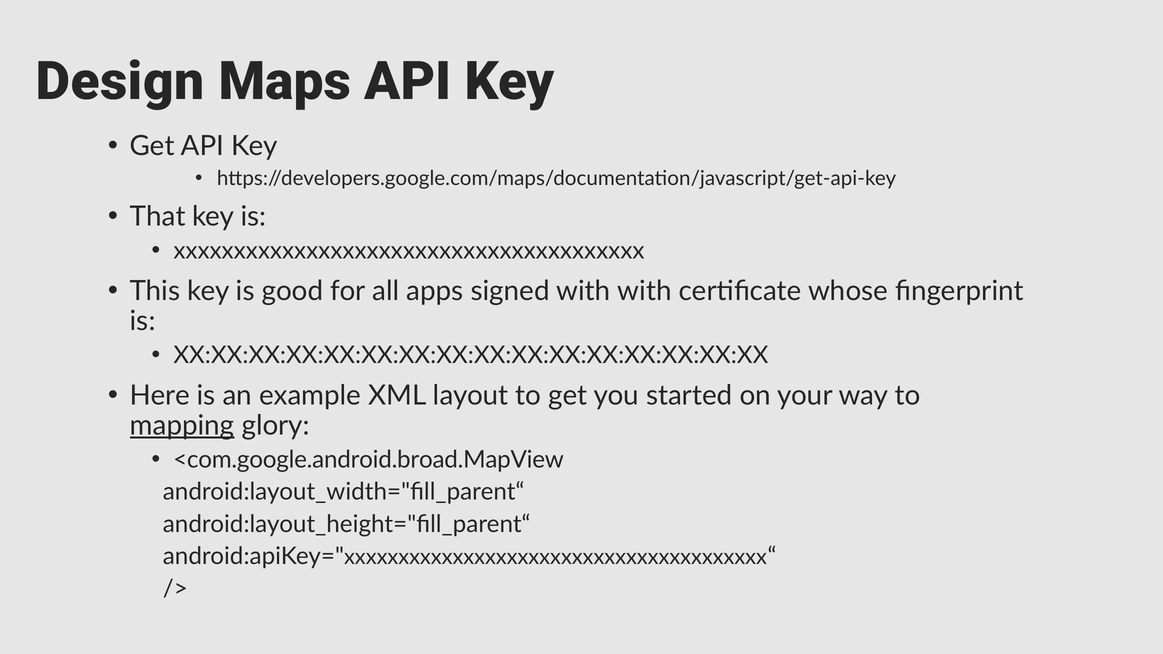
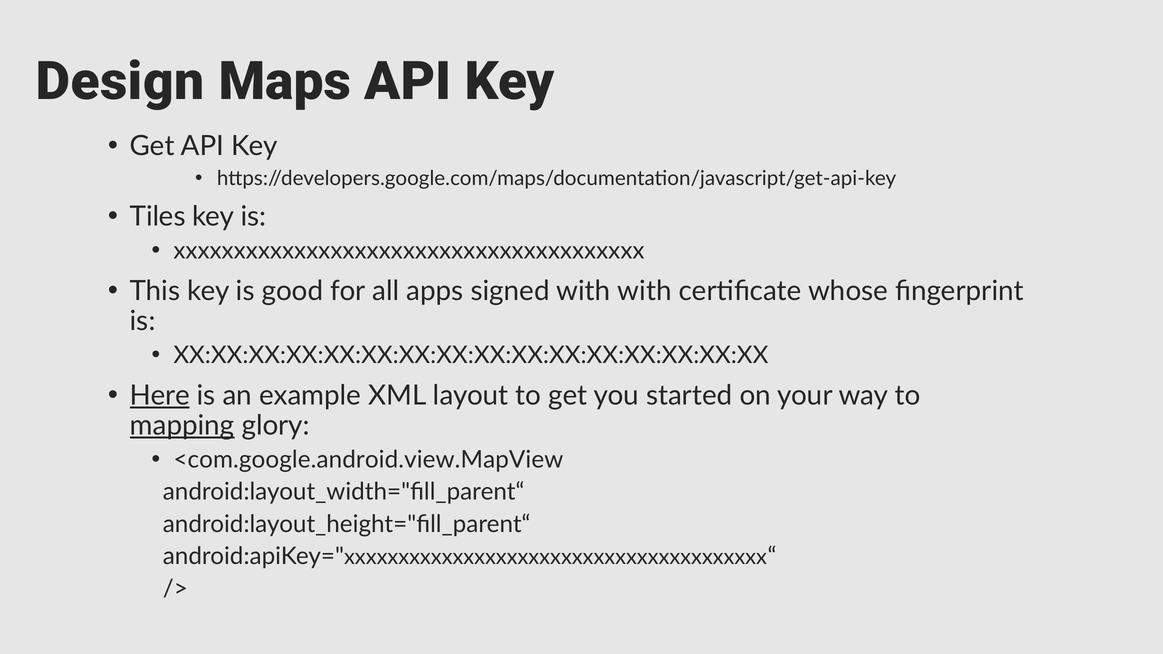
That: That -> Tiles
Here underline: none -> present
<com.google.android.broad.MapView: <com.google.android.broad.MapView -> <com.google.android.view.MapView
